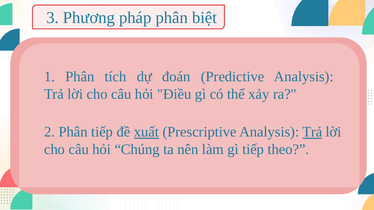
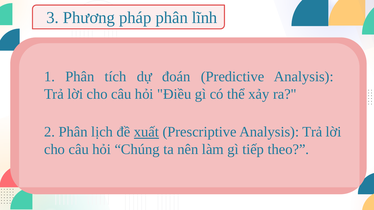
phân biệt: biệt -> lĩnh
tiếp at (102, 132): tiếp -> lịch
Trả at (312, 132) underline: present -> none
